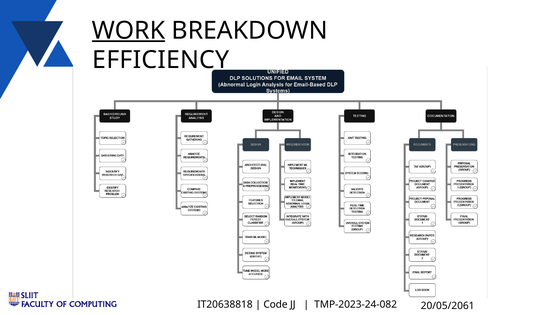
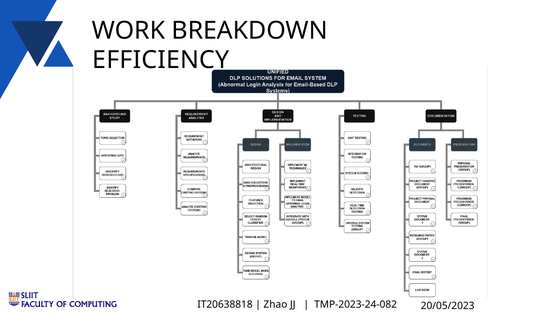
WORK underline: present -> none
Code: Code -> Zhao
20/05/2061: 20/05/2061 -> 20/05/2023
